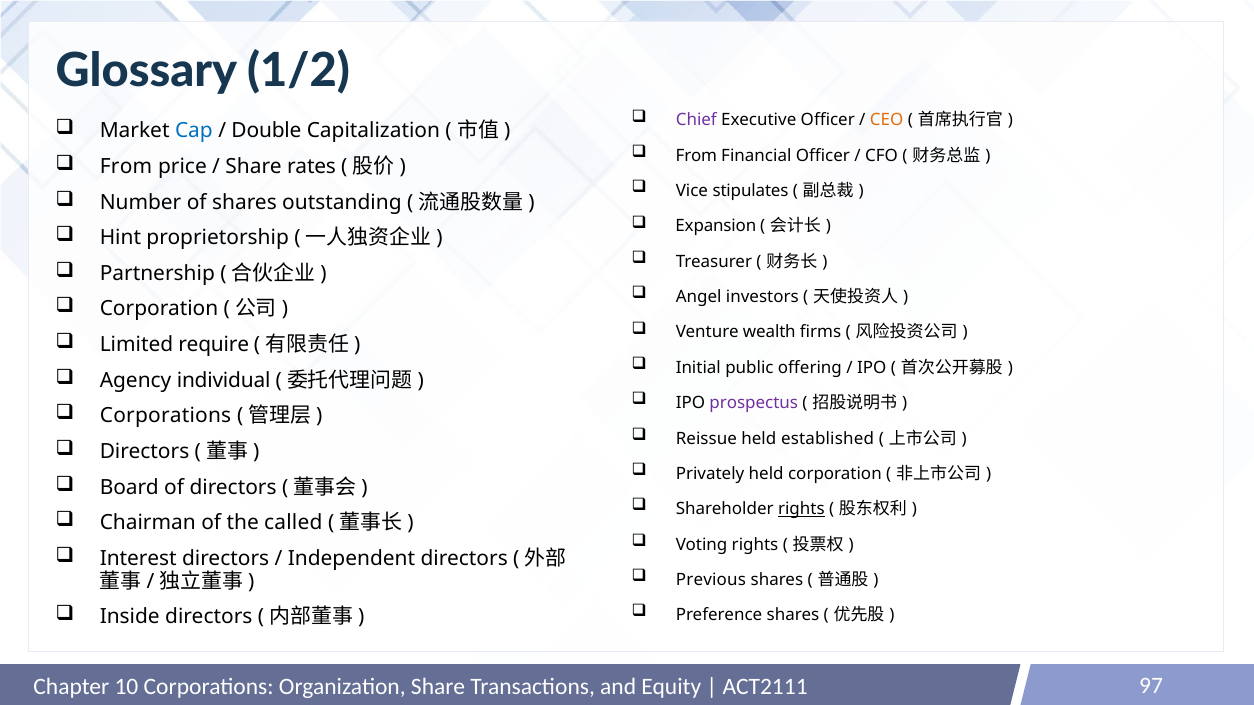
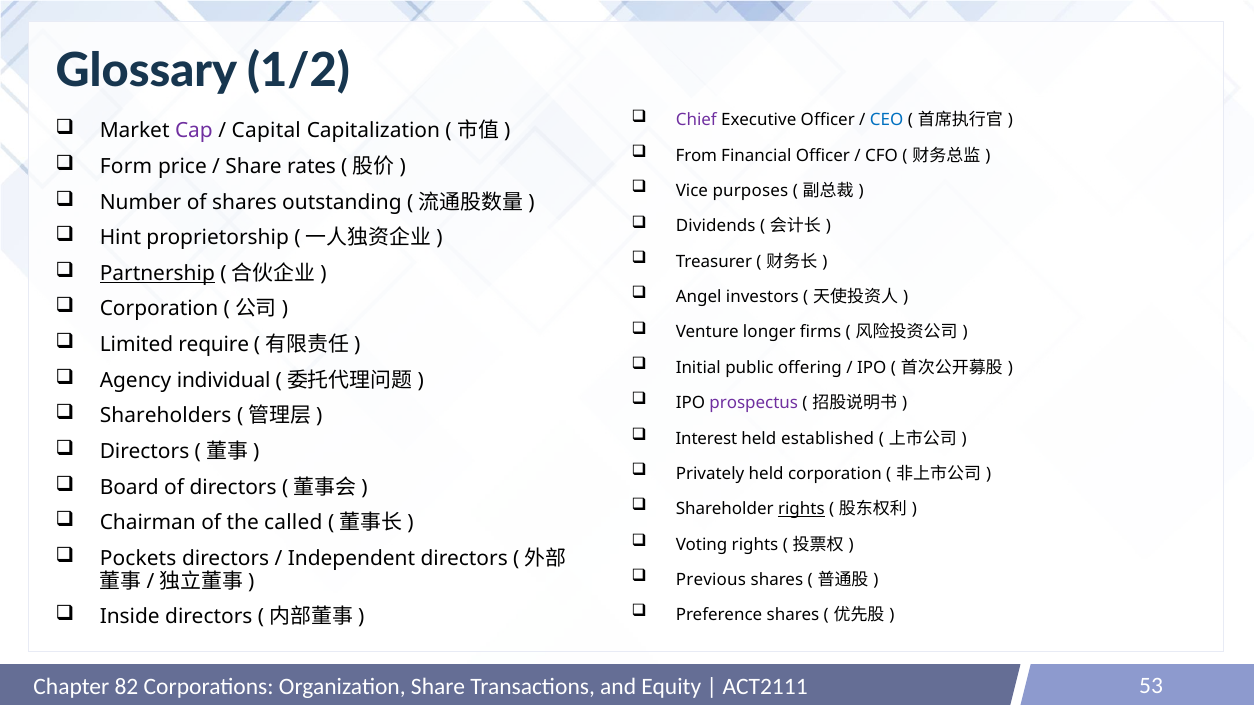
CEO colour: orange -> blue
Cap colour: blue -> purple
Double: Double -> Capital
From at (126, 167): From -> Form
stipulates: stipulates -> purposes
Expansion: Expansion -> Dividends
Partnership underline: none -> present
wealth: wealth -> longer
Corporations at (166, 416): Corporations -> Shareholders
Reissue: Reissue -> Interest
Interest: Interest -> Pockets
10: 10 -> 82
97: 97 -> 53
